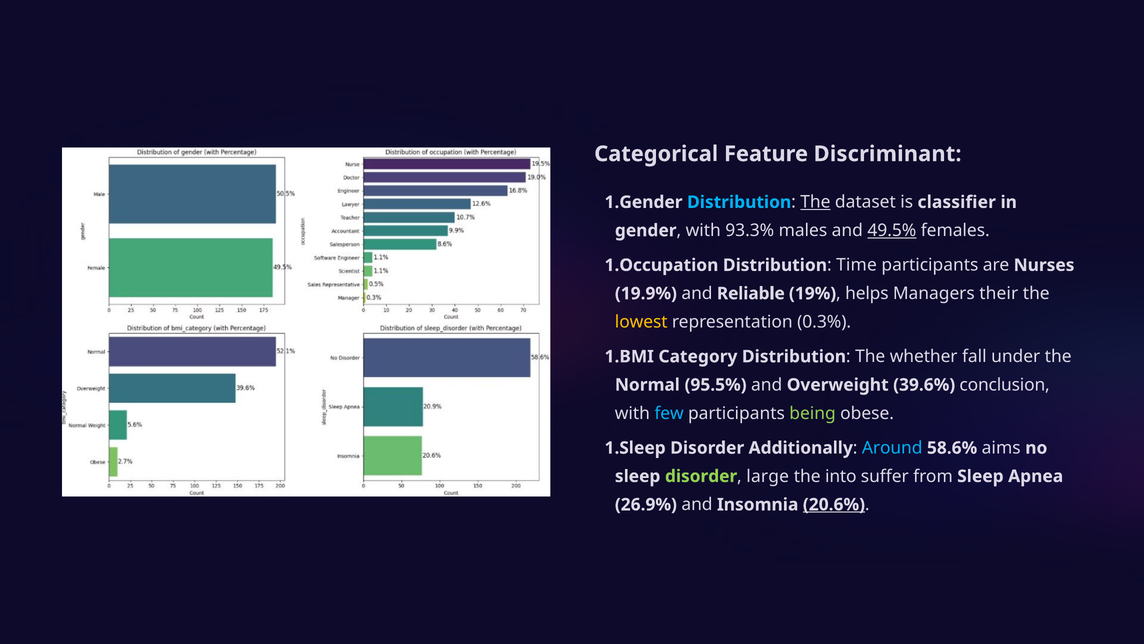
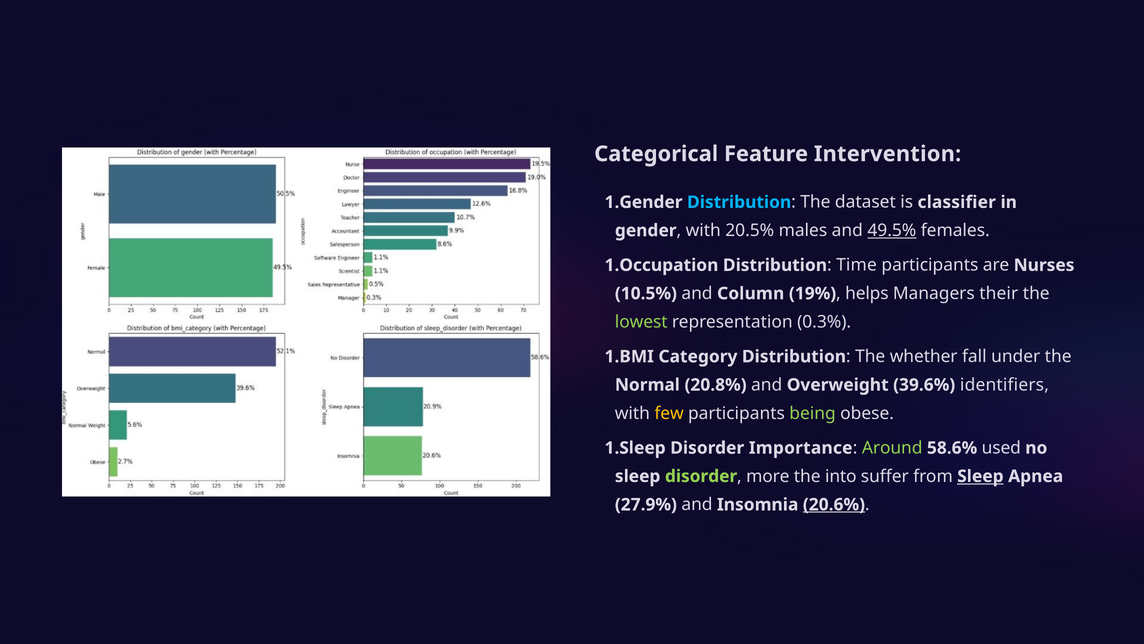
Discriminant: Discriminant -> Intervention
The at (815, 202) underline: present -> none
93.3%: 93.3% -> 20.5%
19.9%: 19.9% -> 10.5%
Reliable: Reliable -> Column
lowest colour: yellow -> light green
95.5%: 95.5% -> 20.8%
conclusion: conclusion -> identifiers
few colour: light blue -> yellow
Additionally: Additionally -> Importance
Around colour: light blue -> light green
aims: aims -> used
large: large -> more
Sleep at (980, 476) underline: none -> present
26.9%: 26.9% -> 27.9%
